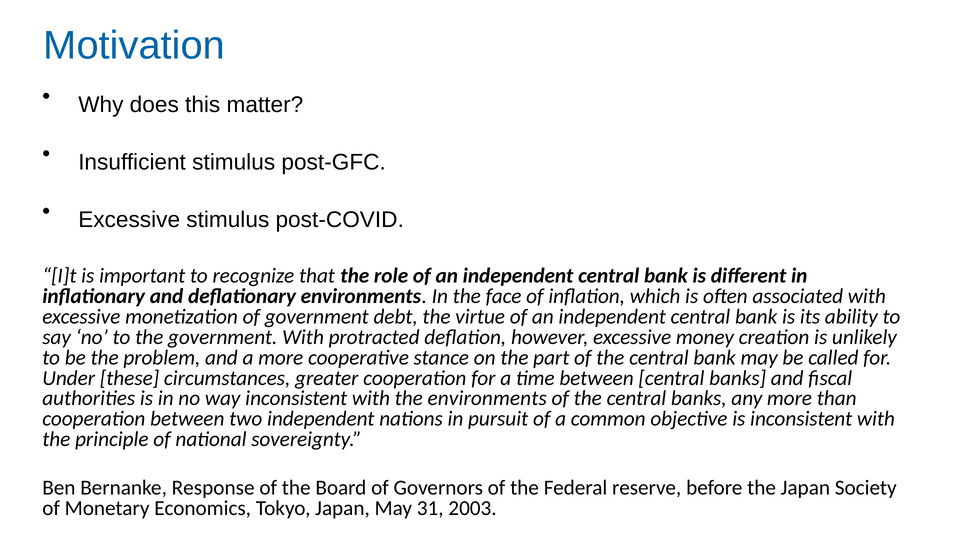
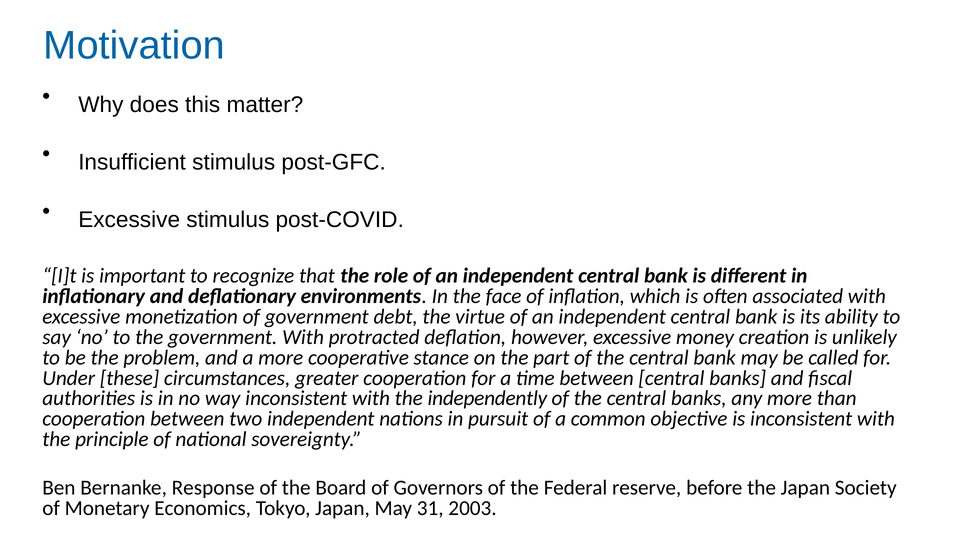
the environments: environments -> independently
